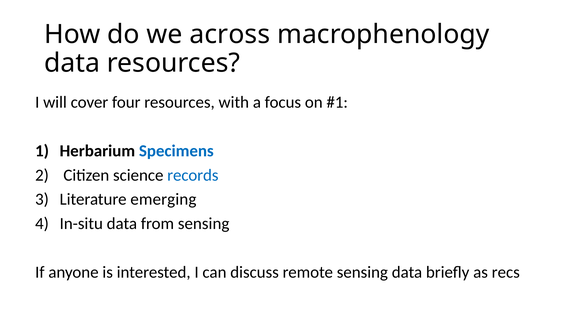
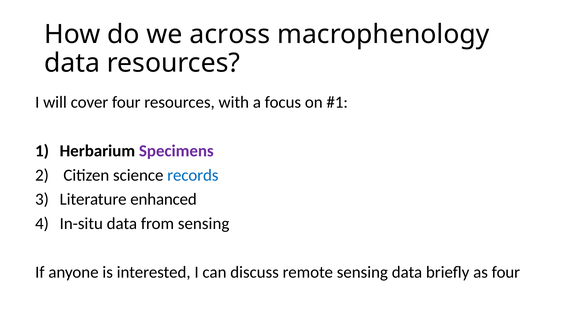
Specimens colour: blue -> purple
emerging: emerging -> enhanced
as recs: recs -> four
